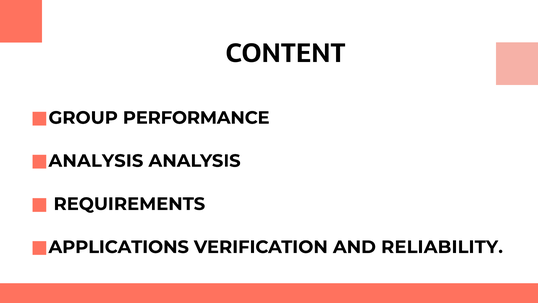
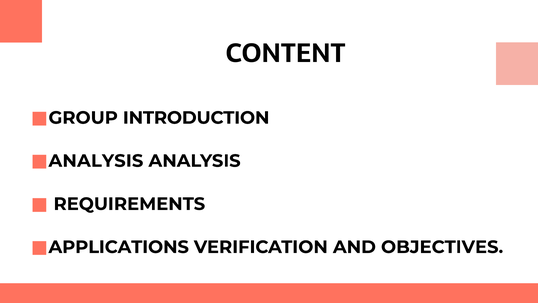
PERFORMANCE: PERFORMANCE -> INTRODUCTION
RELIABILITY: RELIABILITY -> OBJECTIVES
